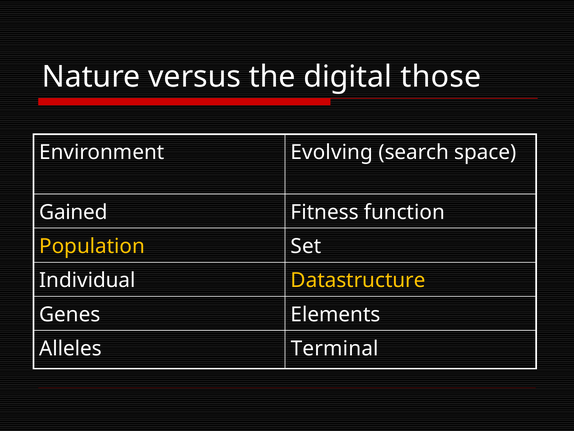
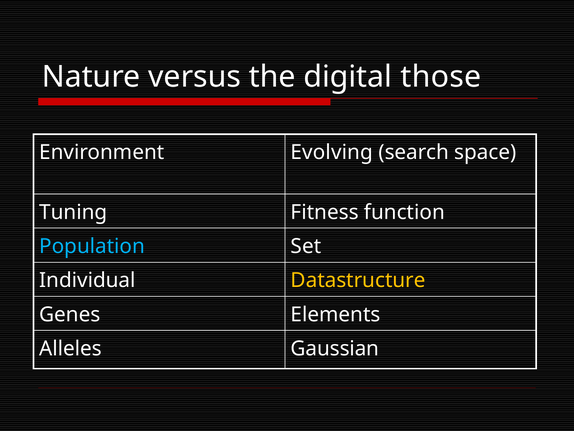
Gained: Gained -> Tuning
Population colour: yellow -> light blue
Terminal: Terminal -> Gaussian
